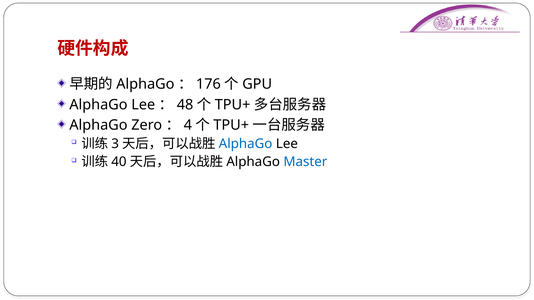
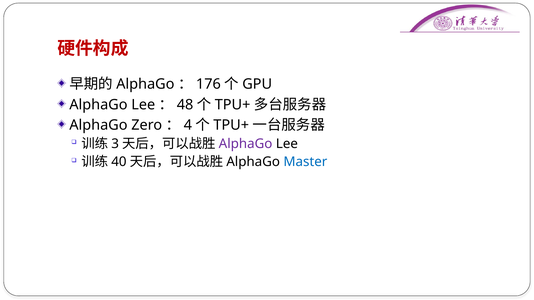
AlphaGo at (246, 144) colour: blue -> purple
